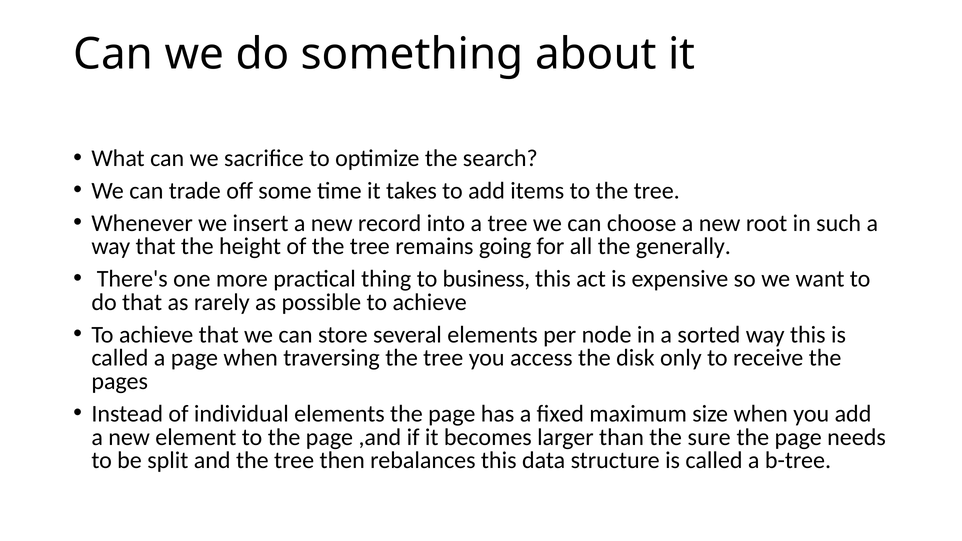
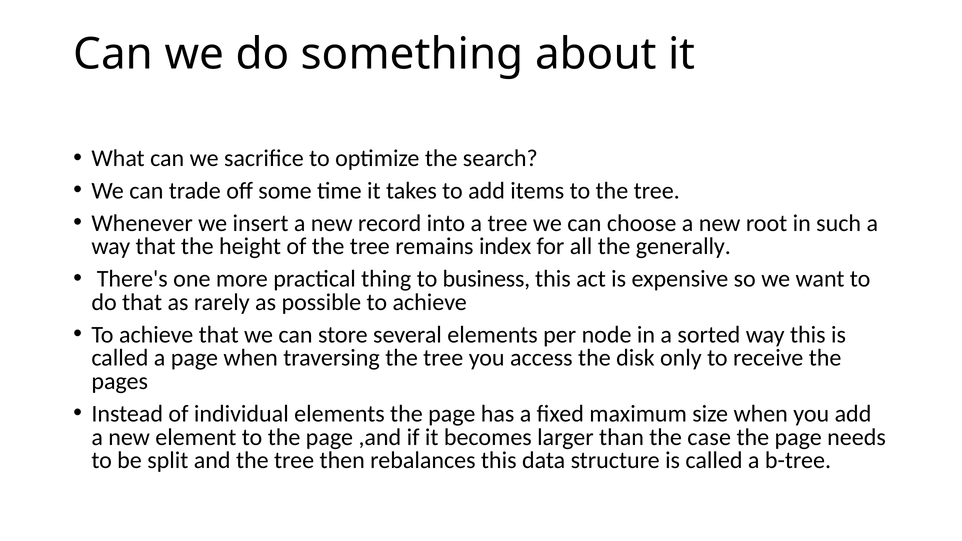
going: going -> index
sure: sure -> case
